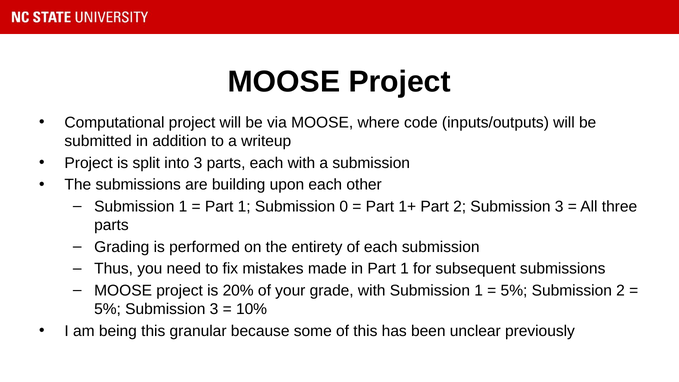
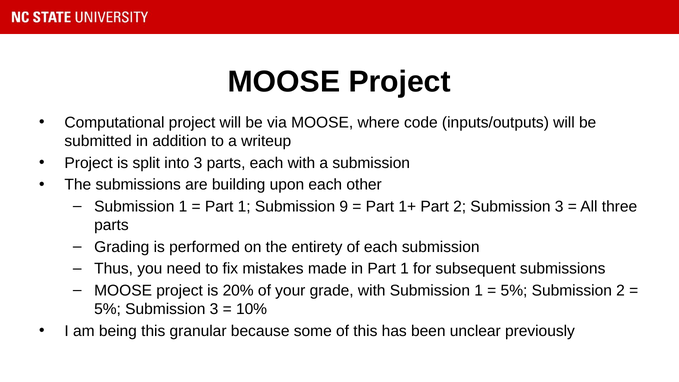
0: 0 -> 9
